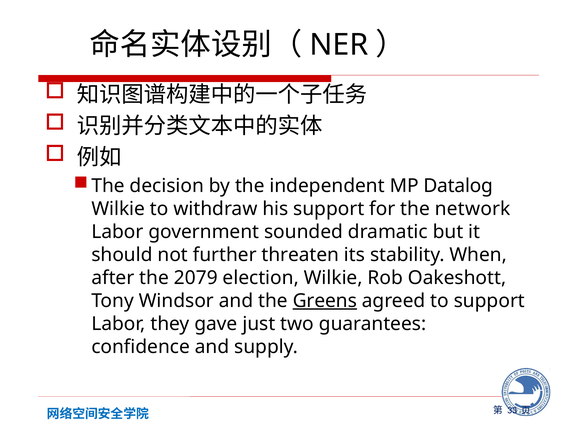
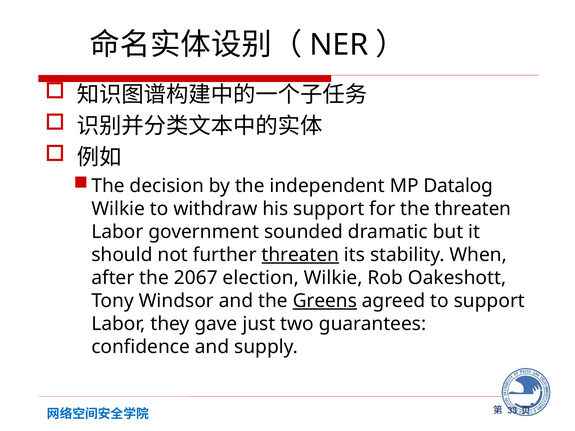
the network: network -> threaten
threaten at (300, 255) underline: none -> present
2079: 2079 -> 2067
